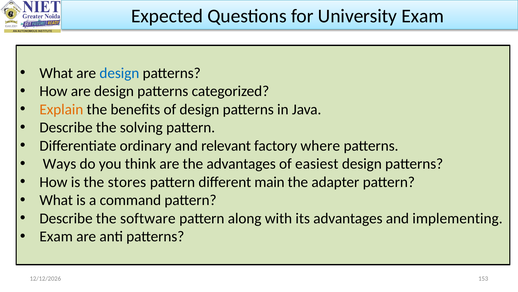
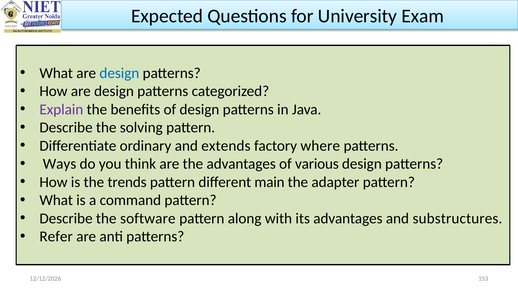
Explain colour: orange -> purple
relevant: relevant -> extends
easiest: easiest -> various
stores: stores -> trends
implementing: implementing -> substructures
Exam at (56, 236): Exam -> Refer
